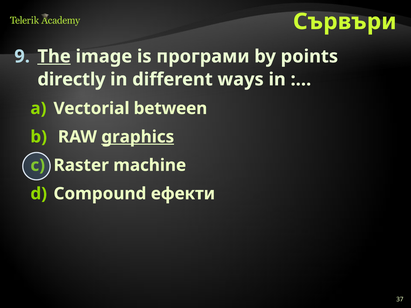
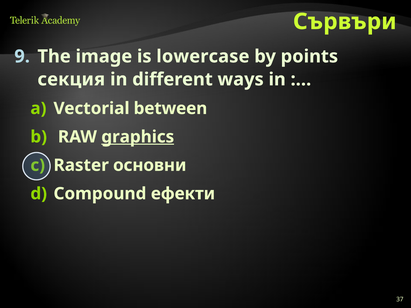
The underline: present -> none
програми: програми -> lowercase
directly: directly -> секция
machine: machine -> основни
